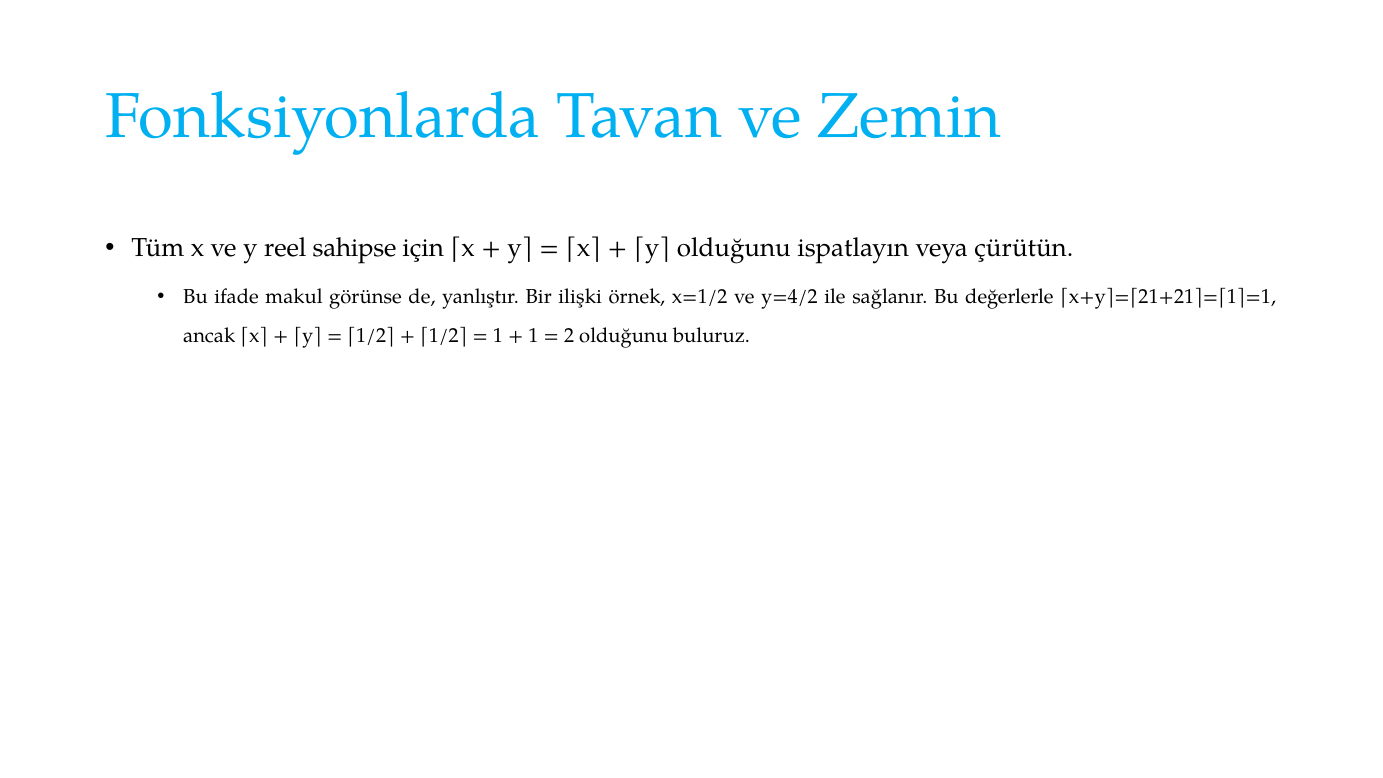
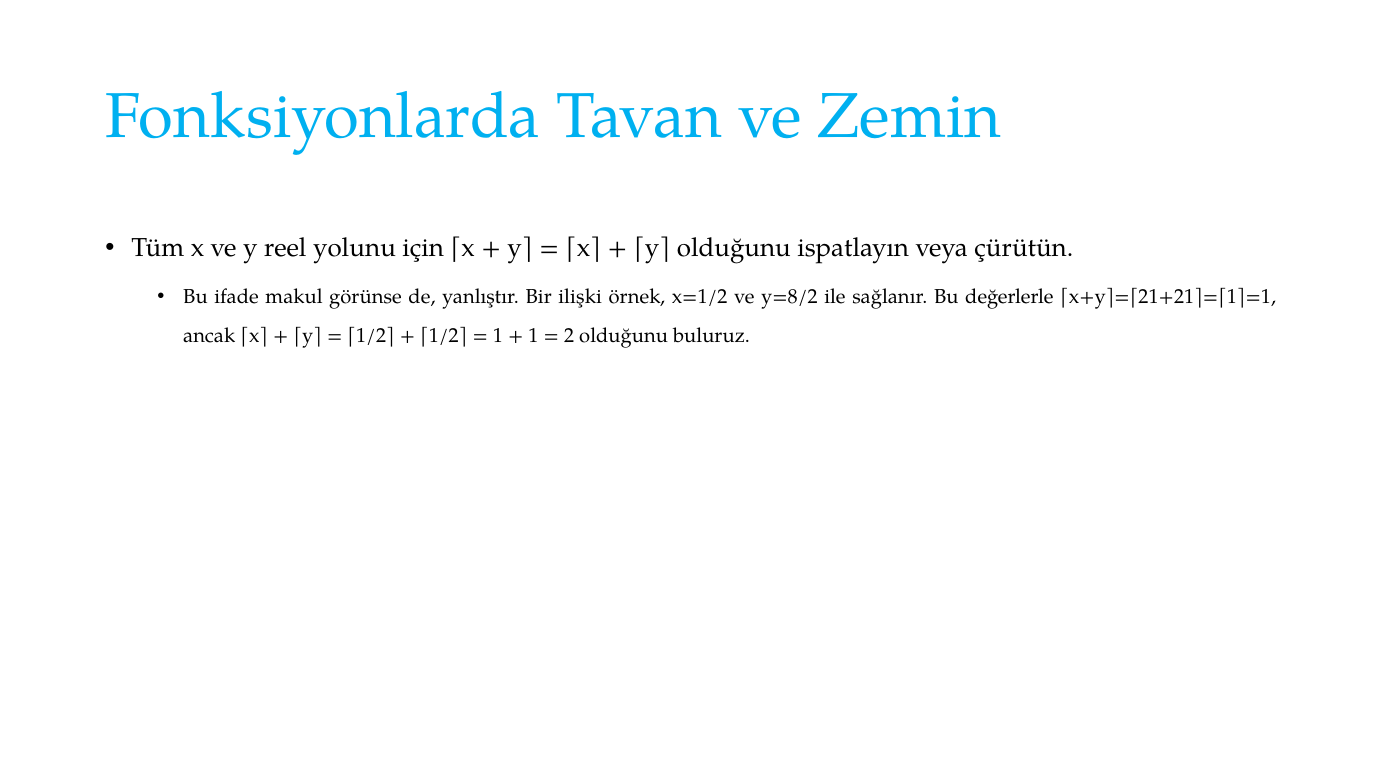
sahipse: sahipse -> yolunu
y=4/2: y=4/2 -> y=8/2
